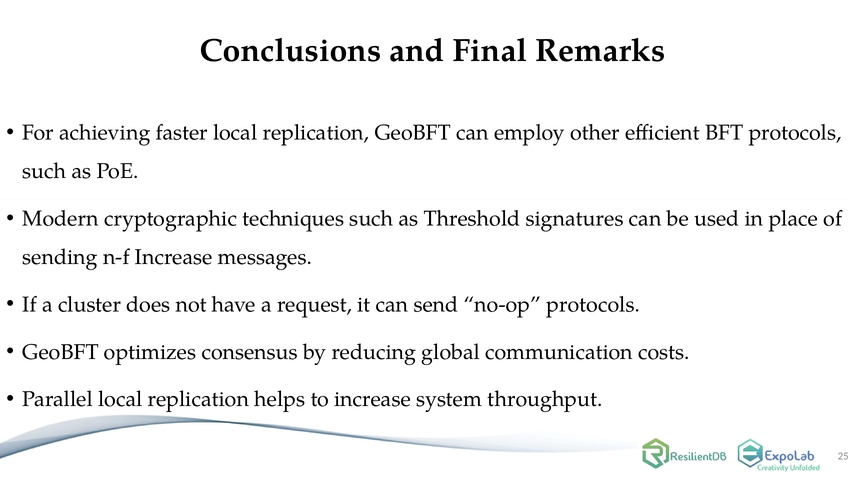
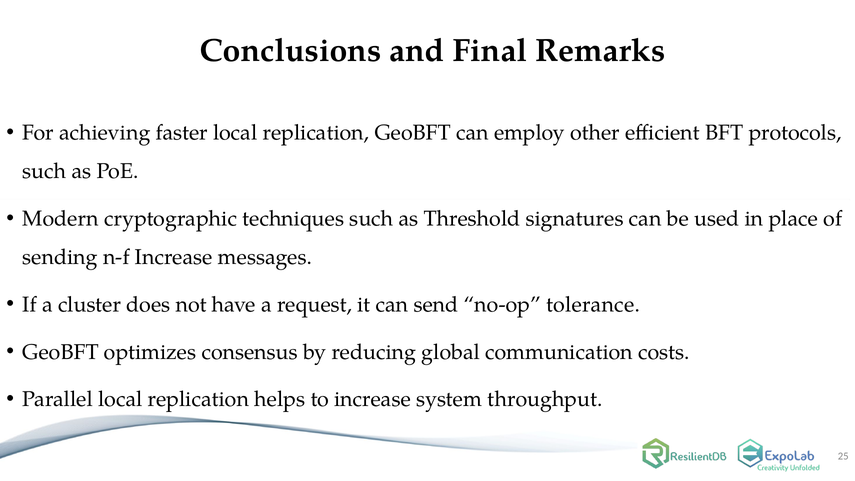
no-op protocols: protocols -> tolerance
